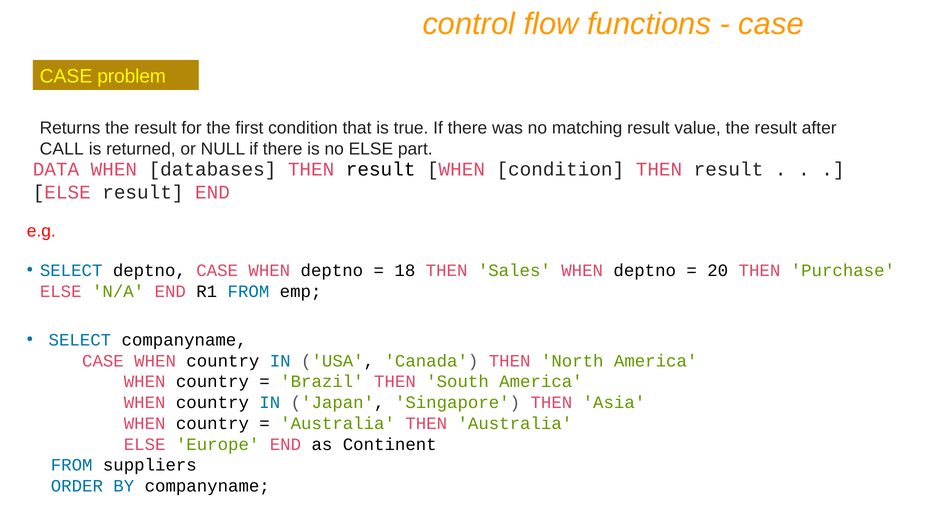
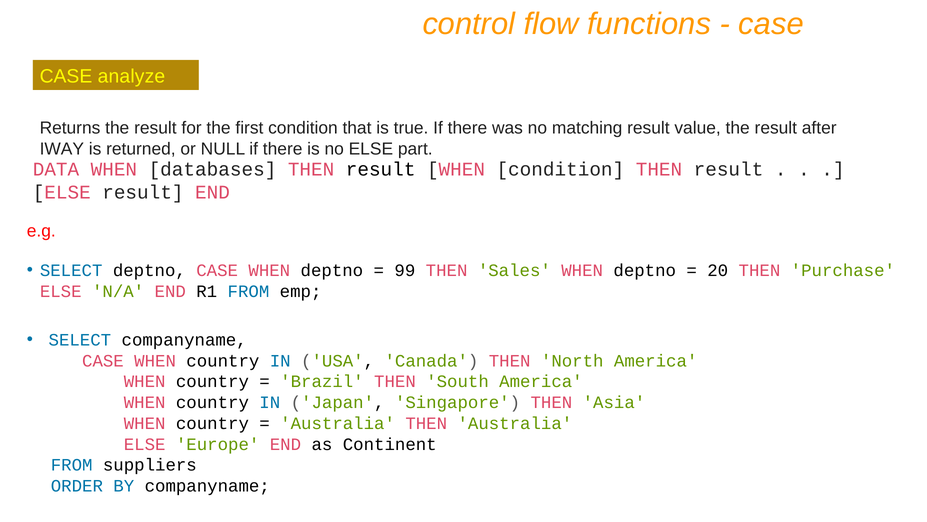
problem: problem -> analyze
CALL: CALL -> IWAY
18: 18 -> 99
